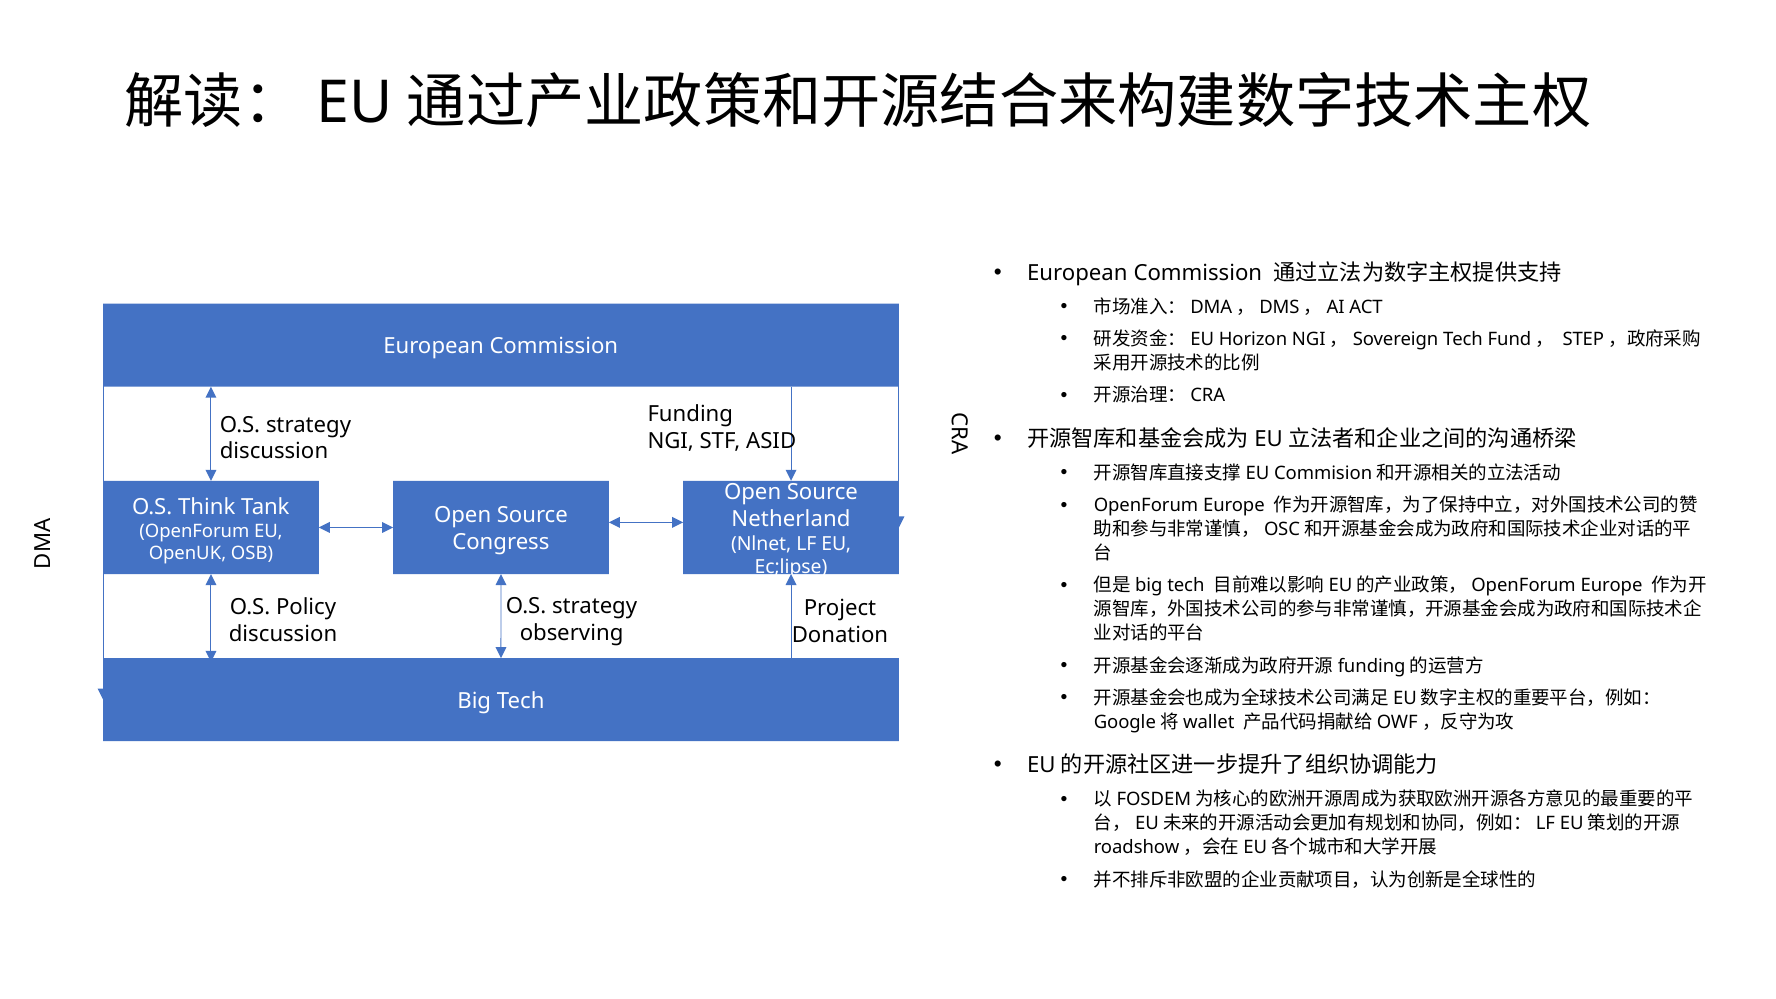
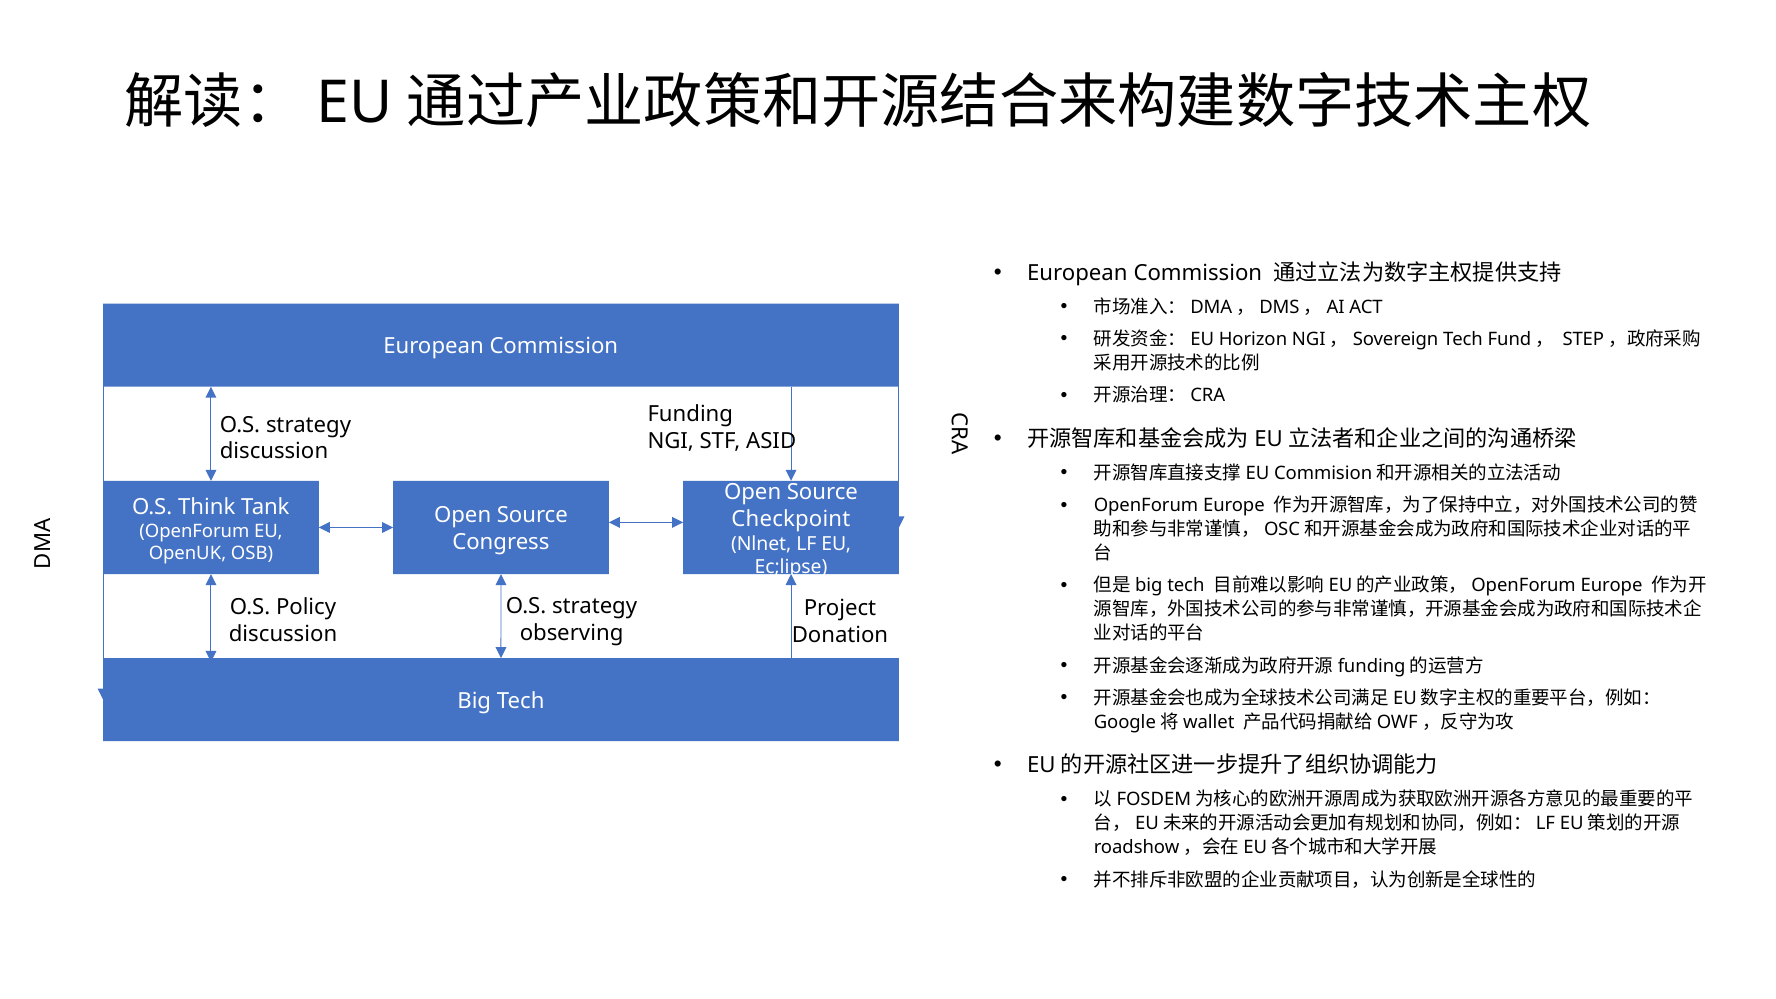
Netherland: Netherland -> Checkpoint
